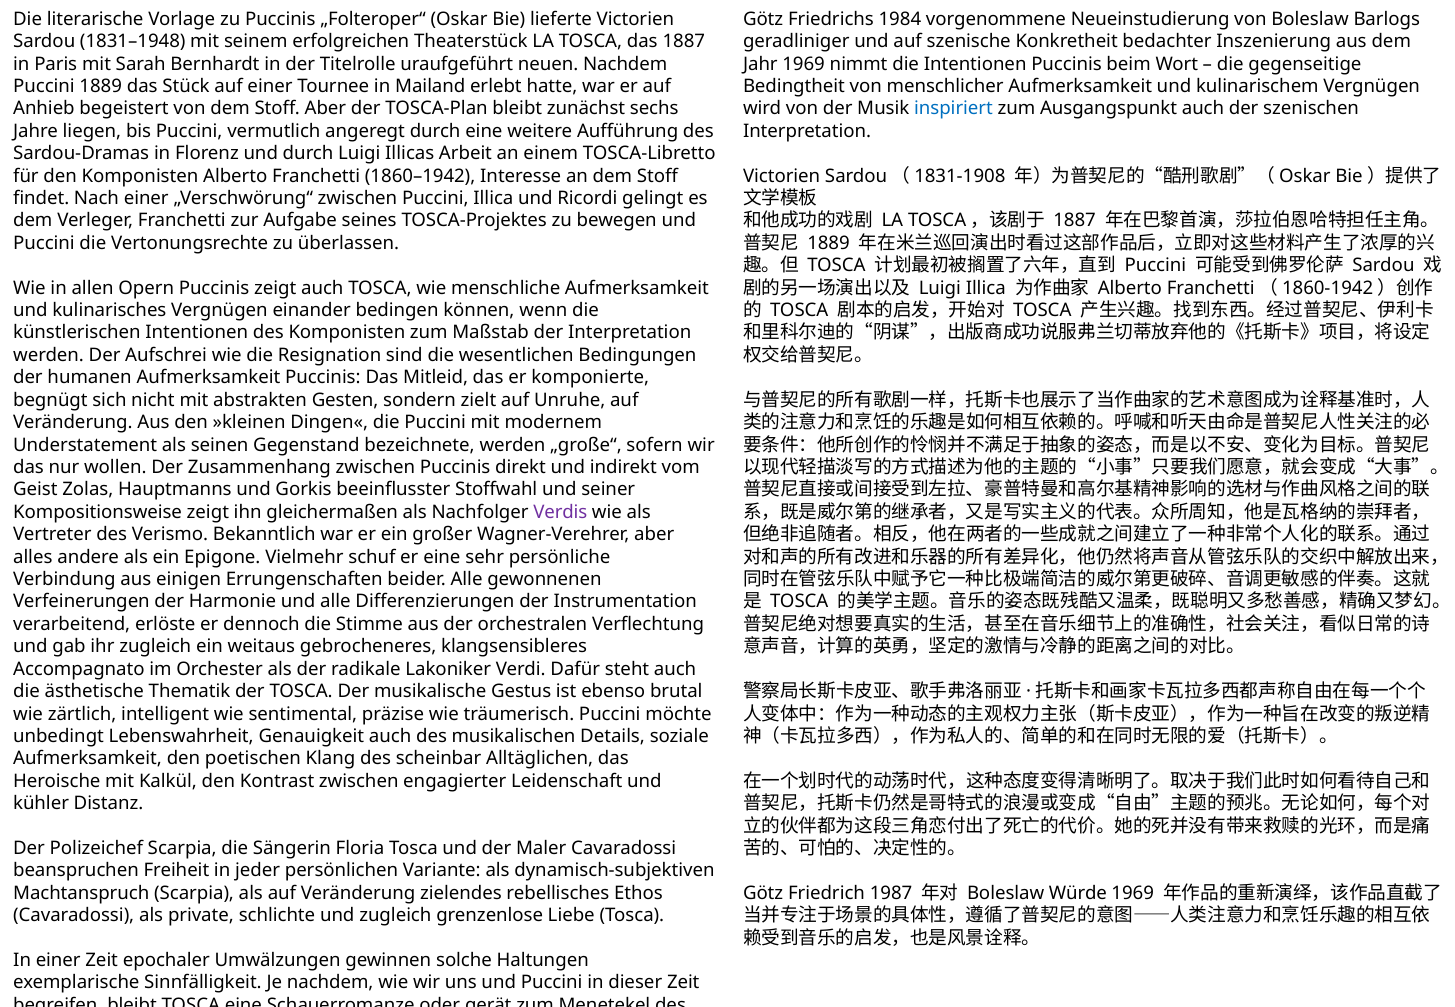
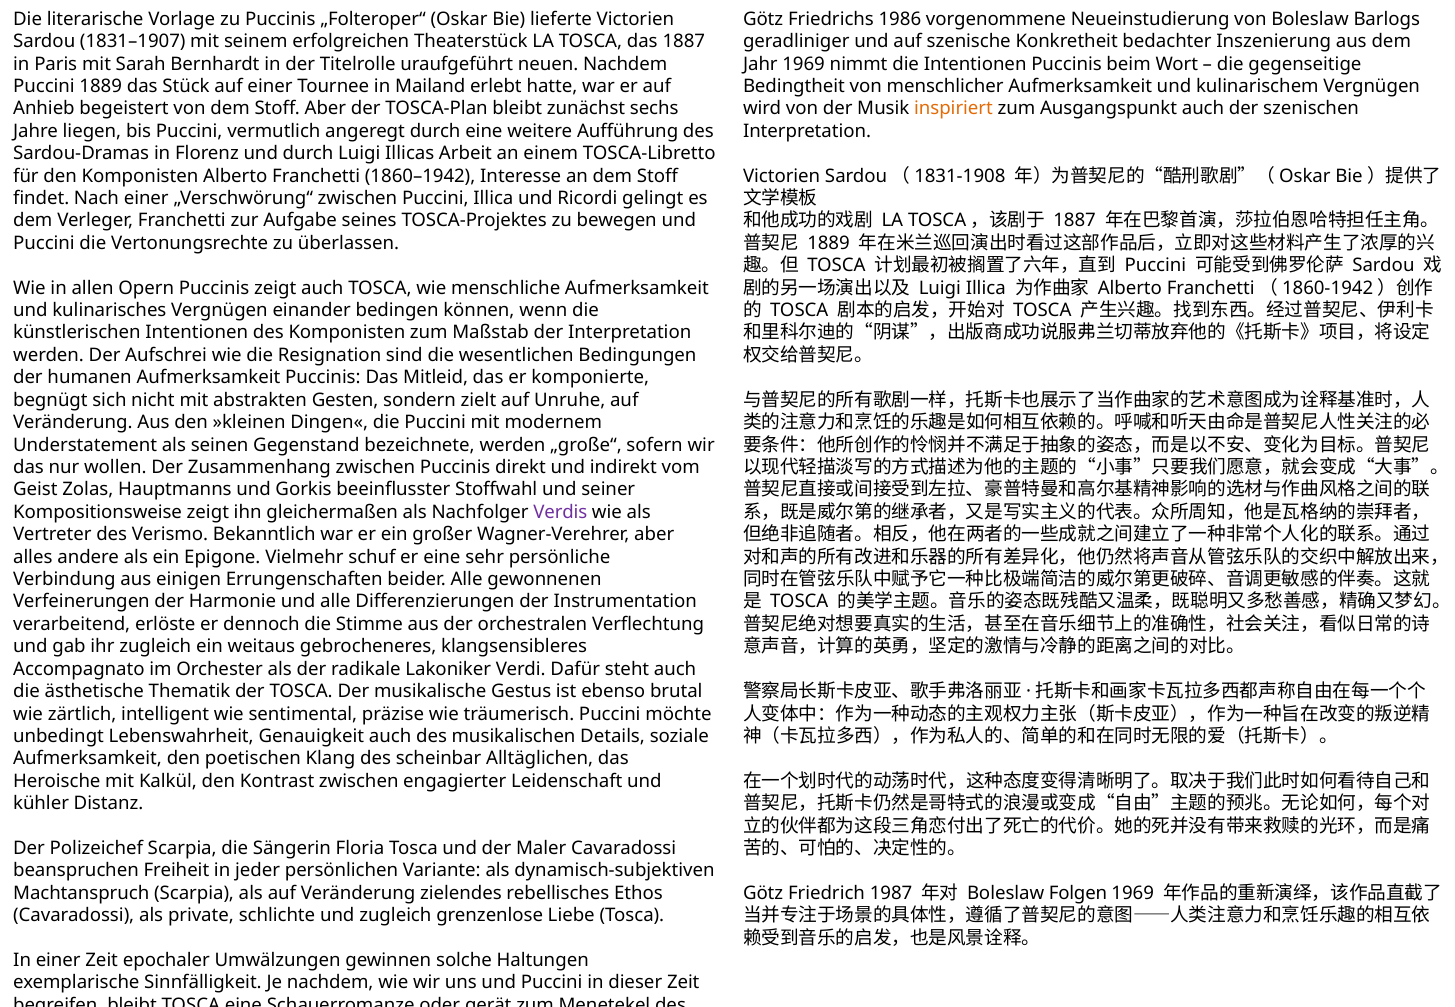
1984: 1984 -> 1986
1831–1948: 1831–1948 -> 1831–1907
inspiriert colour: blue -> orange
Würde: Würde -> Folgen
